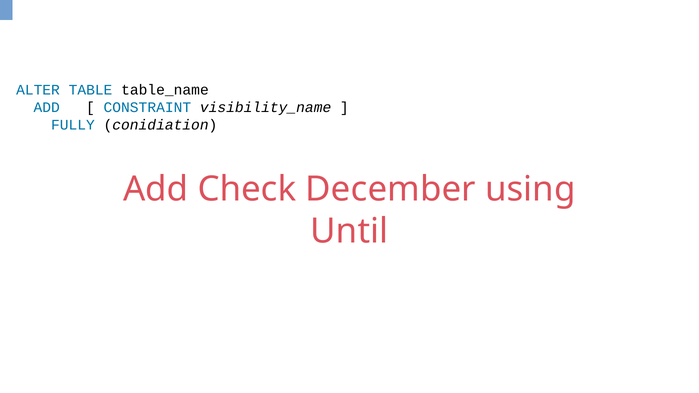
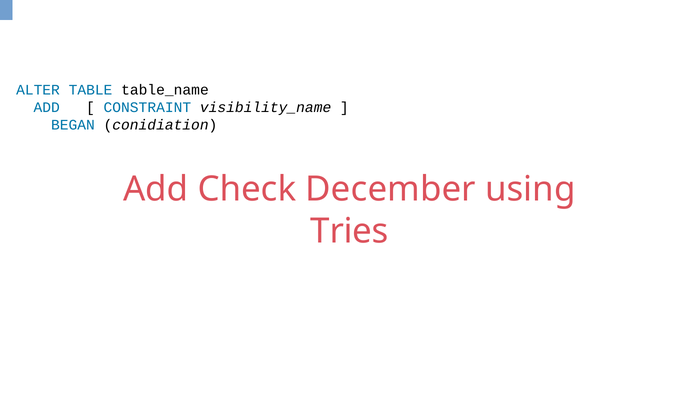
FULLY: FULLY -> BEGAN
Until: Until -> Tries
